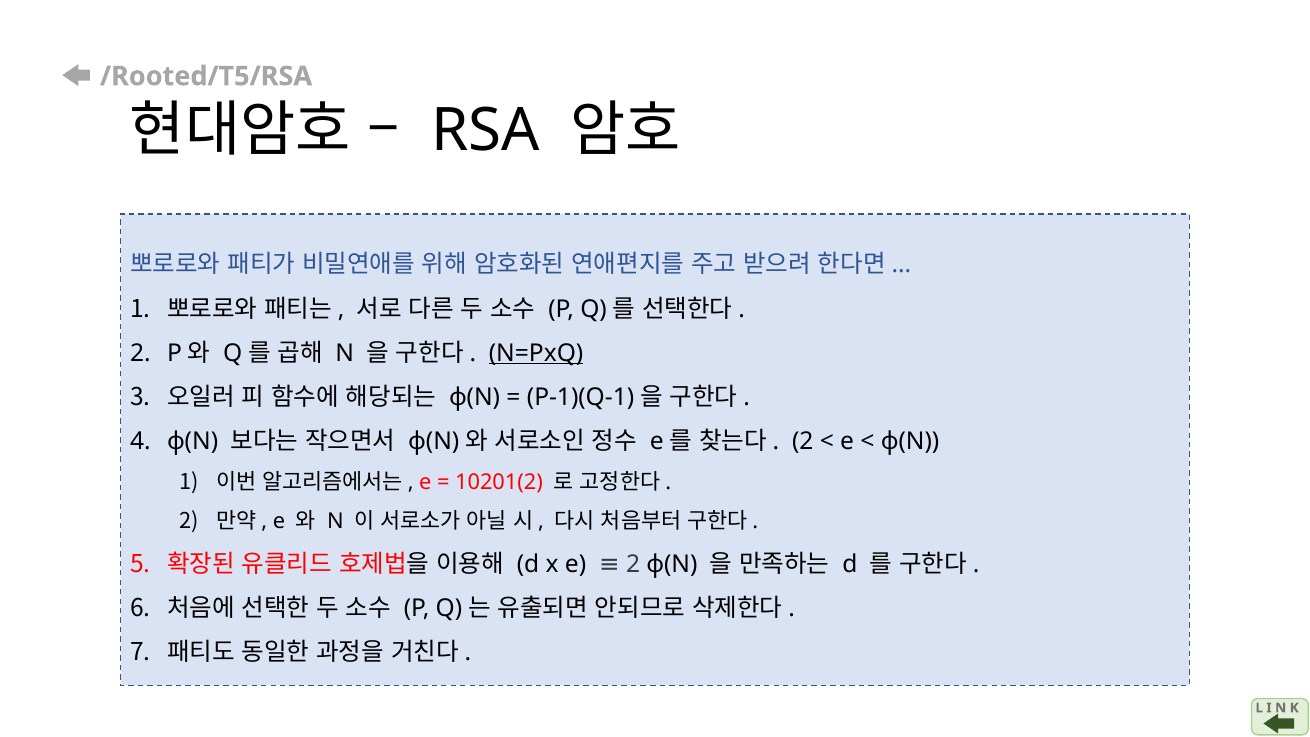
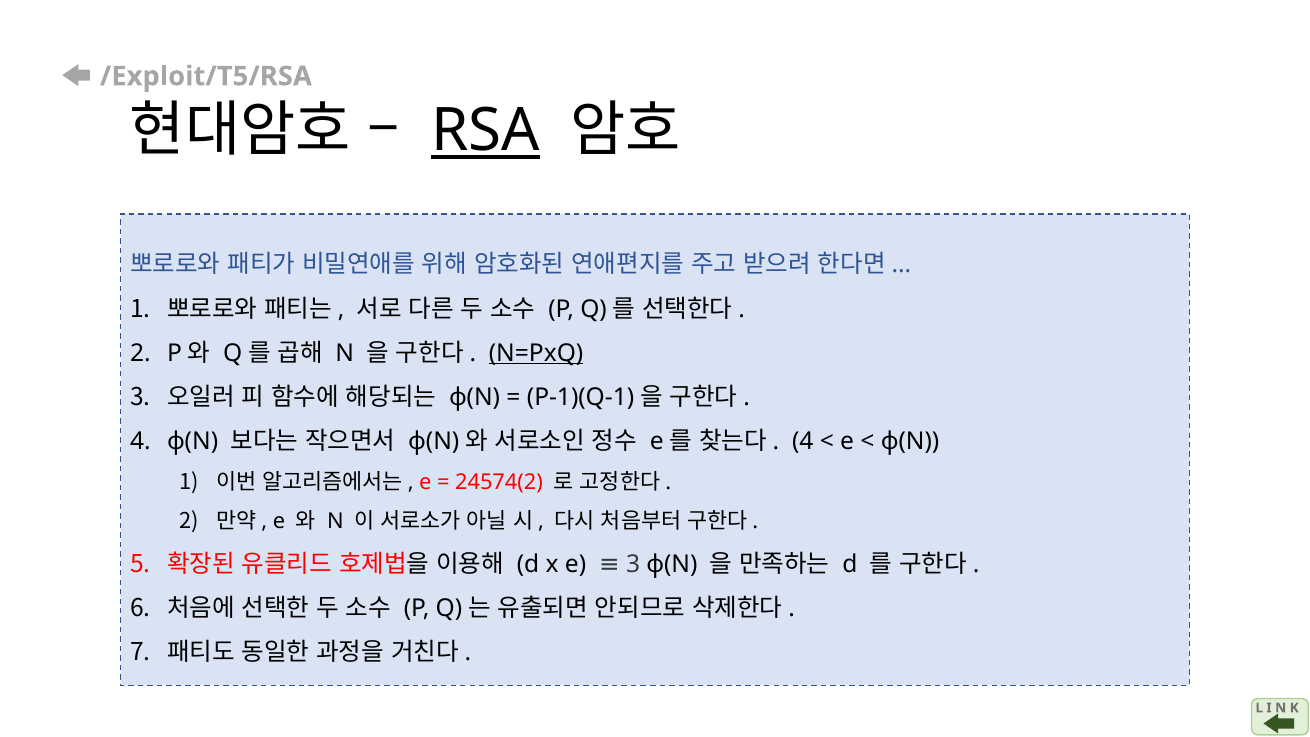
/Rooted/T5/RSA: /Rooted/T5/RSA -> /Exploit/T5/RSA
RSA underline: none -> present
2 at (803, 442): 2 -> 4
10201(2: 10201(2 -> 24574(2
e 2: 2 -> 3
